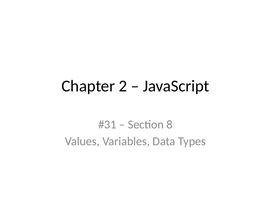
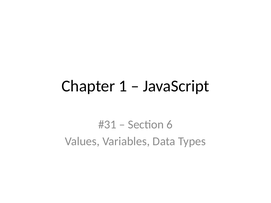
2: 2 -> 1
8: 8 -> 6
